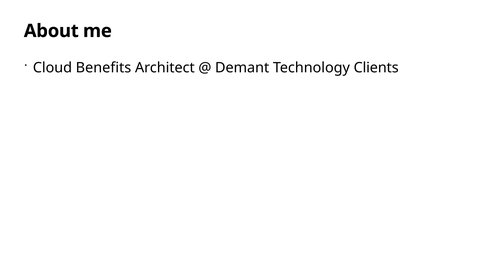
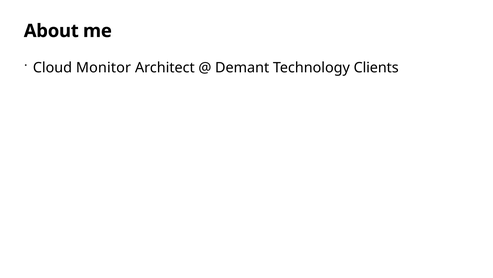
Benefits: Benefits -> Monitor
